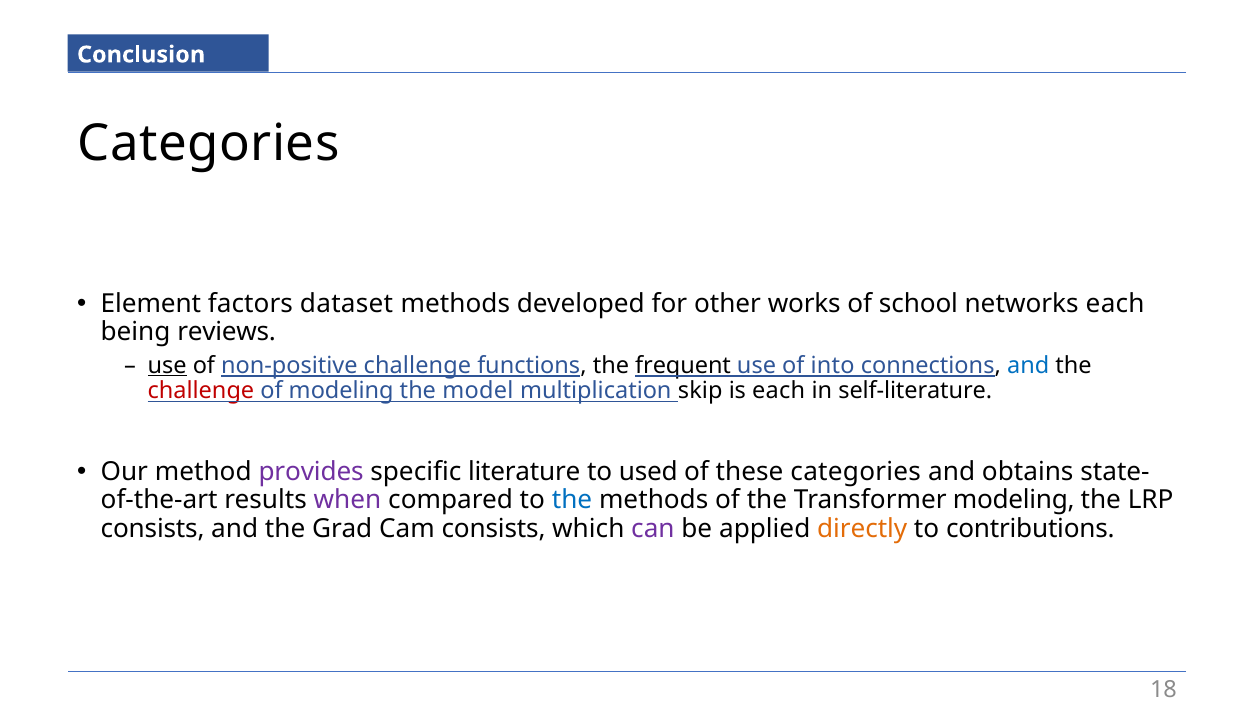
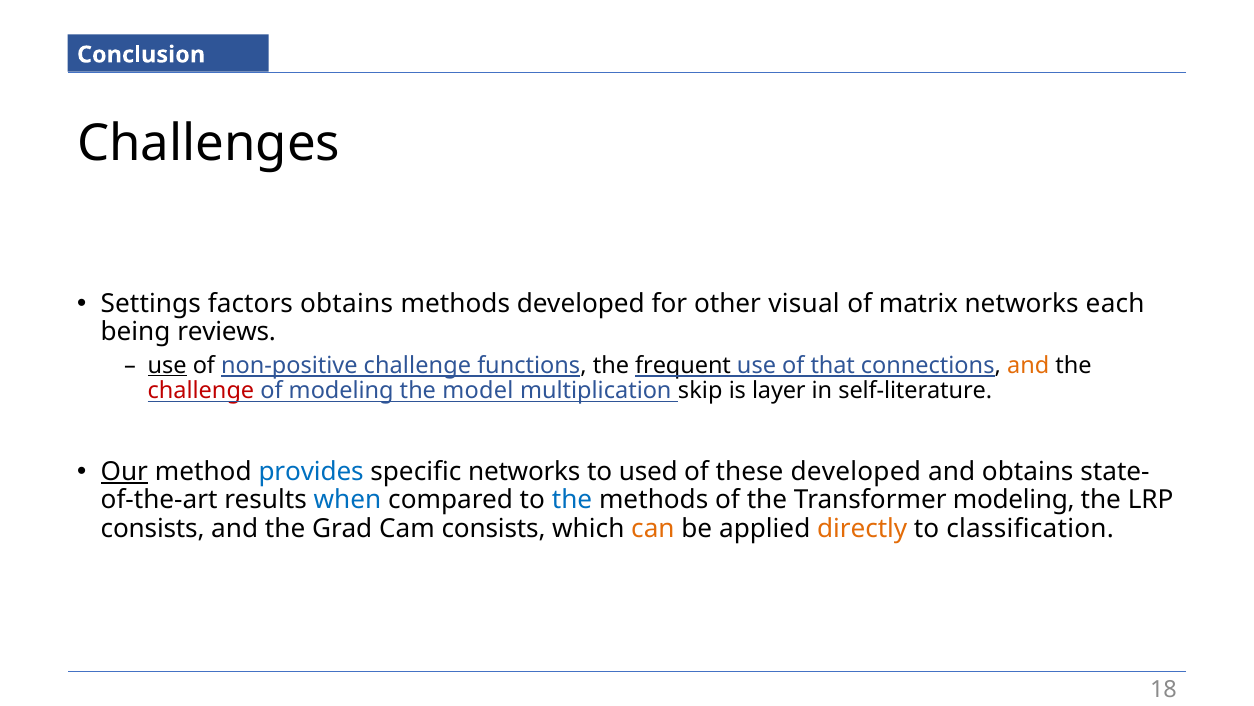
Categories at (208, 143): Categories -> Challenges
Element: Element -> Settings
factors dataset: dataset -> obtains
works: works -> visual
school: school -> matrix
into: into -> that
and at (1028, 365) colour: blue -> orange
is each: each -> layer
Our underline: none -> present
provides colour: purple -> blue
specific literature: literature -> networks
these categories: categories -> developed
when colour: purple -> blue
can colour: purple -> orange
contributions: contributions -> classification
